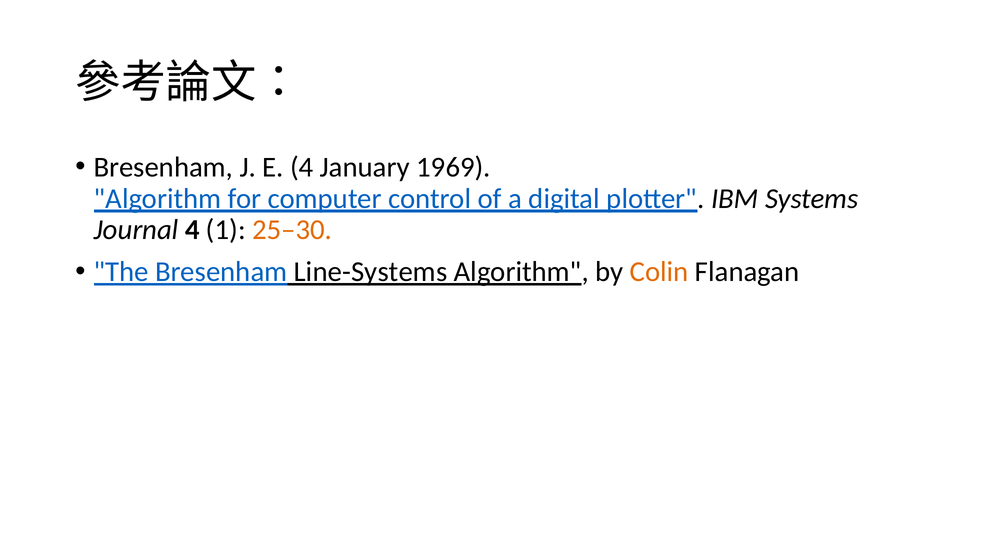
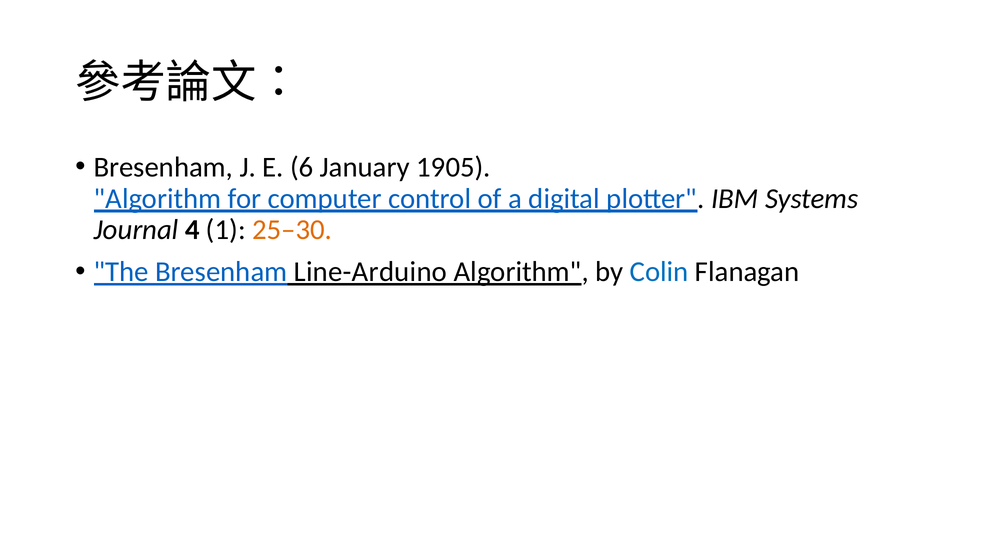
E 4: 4 -> 6
1969: 1969 -> 1905
Line-Systems: Line-Systems -> Line-Arduino
Colin colour: orange -> blue
